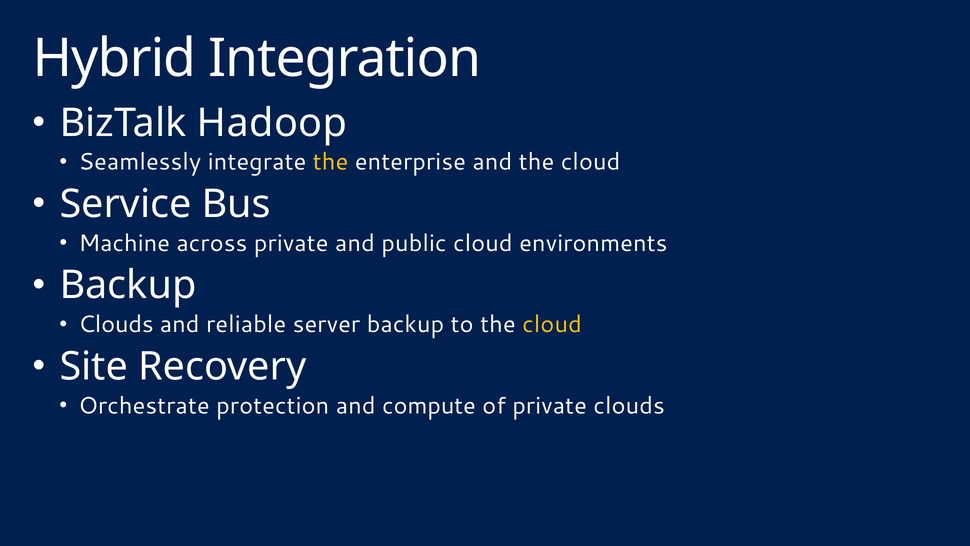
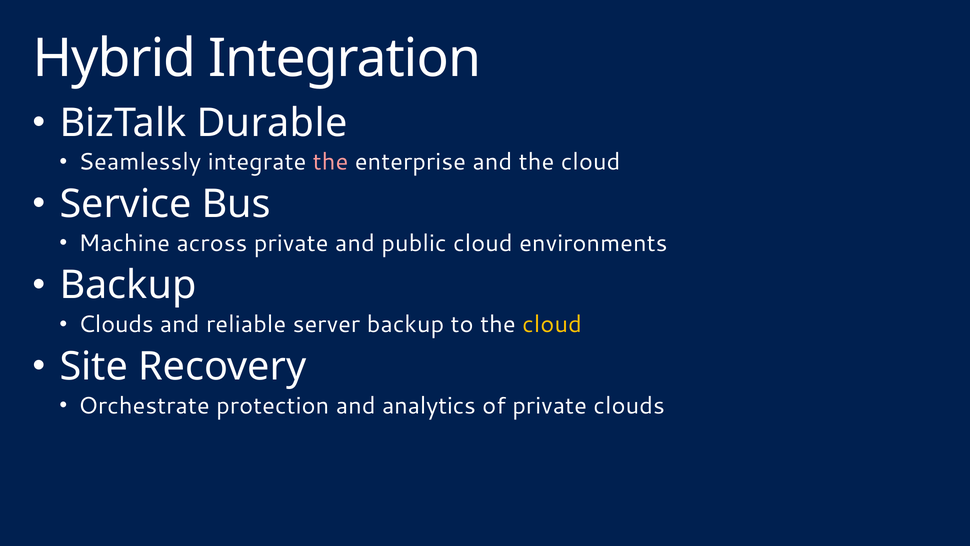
Hadoop: Hadoop -> Durable
the at (331, 162) colour: yellow -> pink
compute: compute -> analytics
